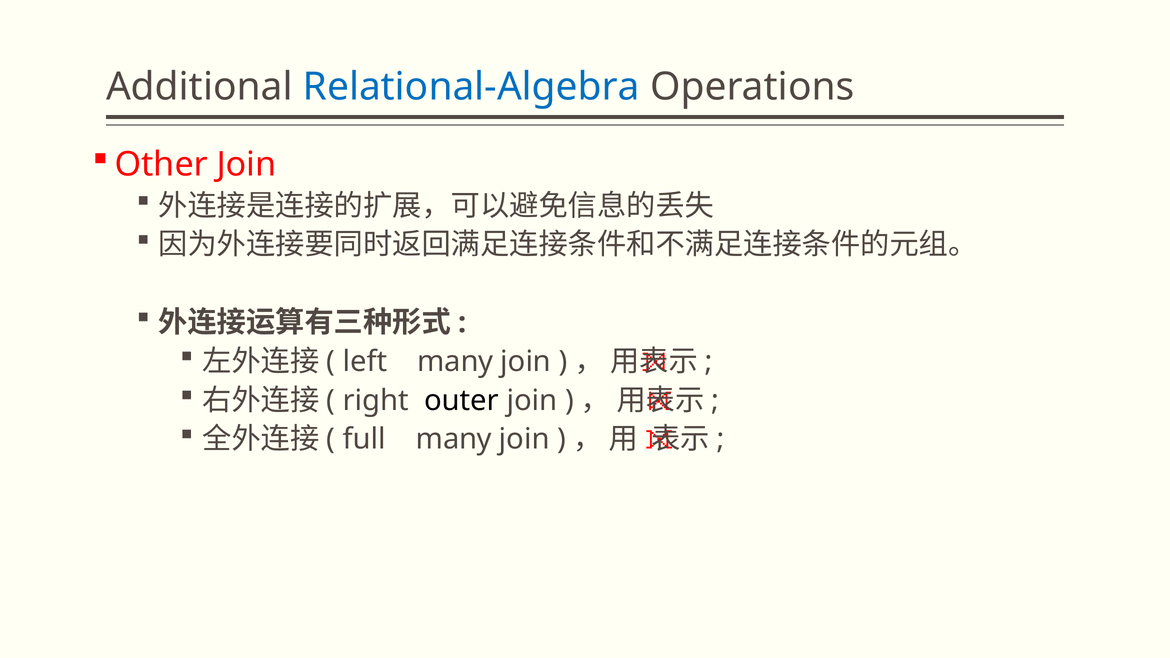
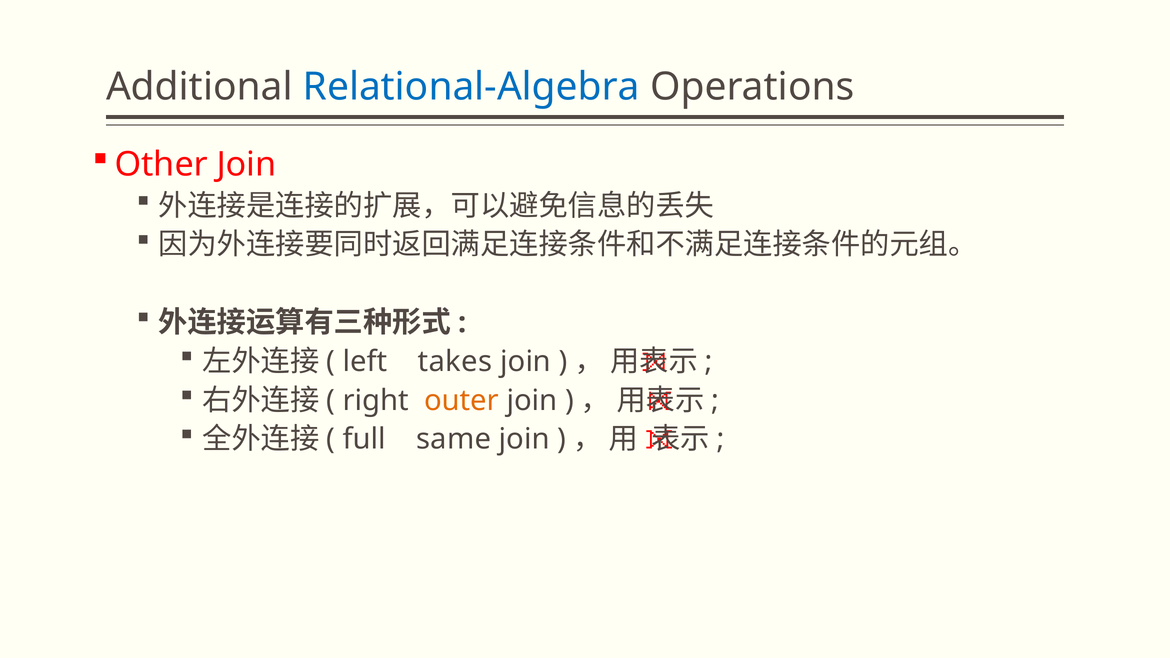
left many: many -> takes
outer colour: black -> orange
full many: many -> same
